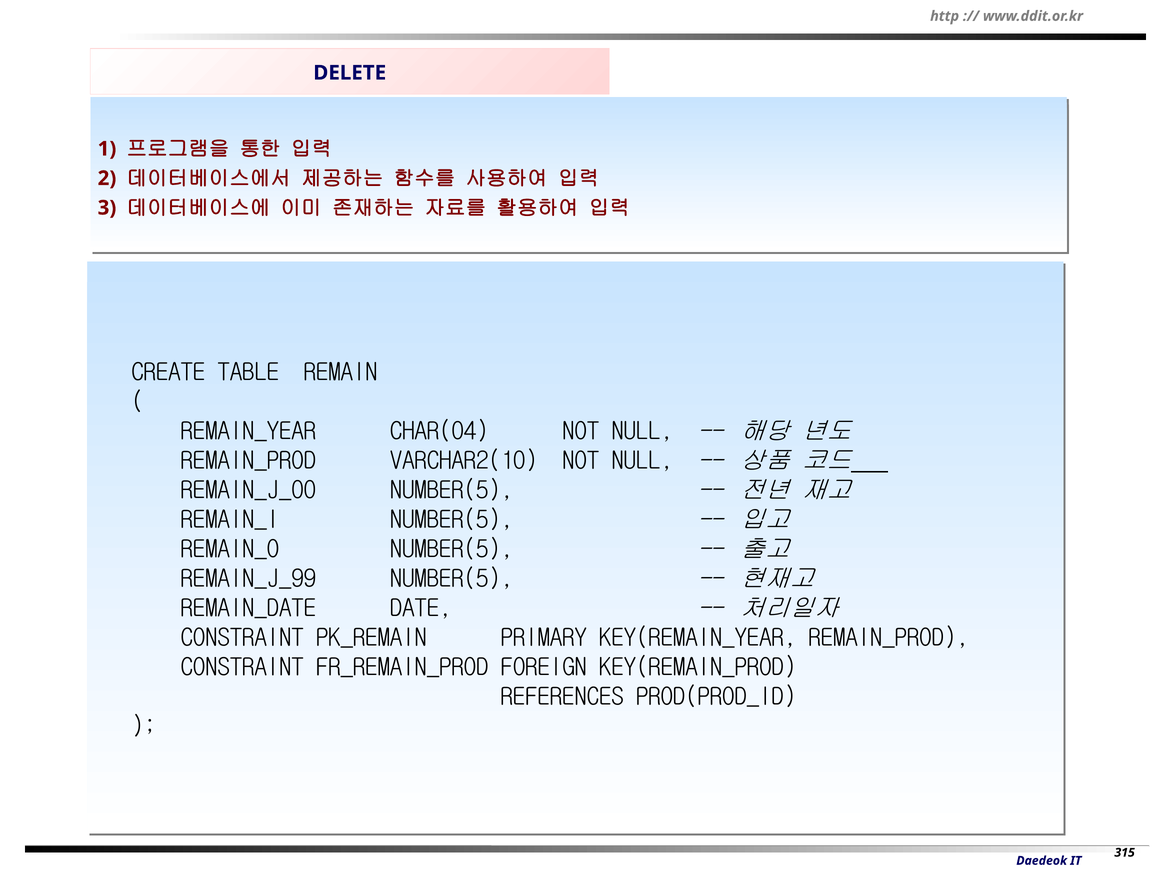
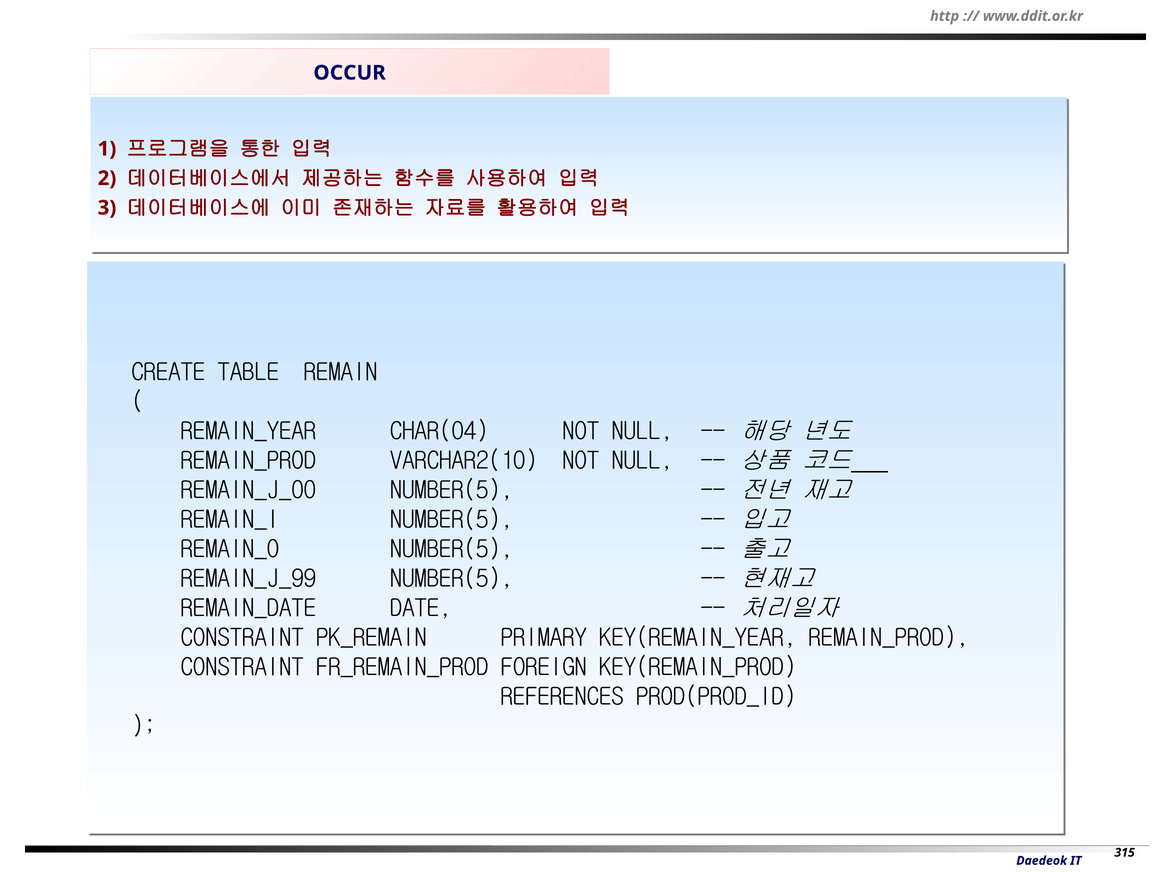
DELETE: DELETE -> OCCUR
